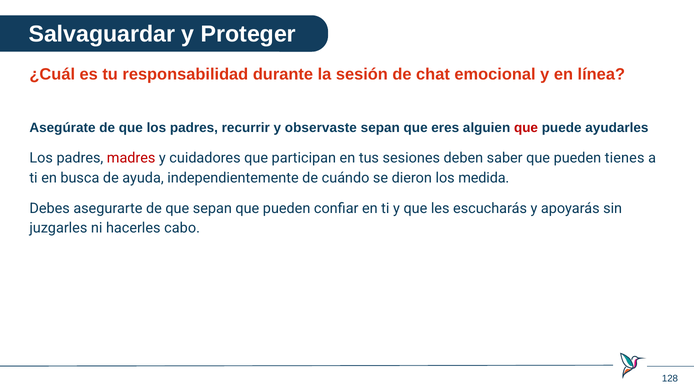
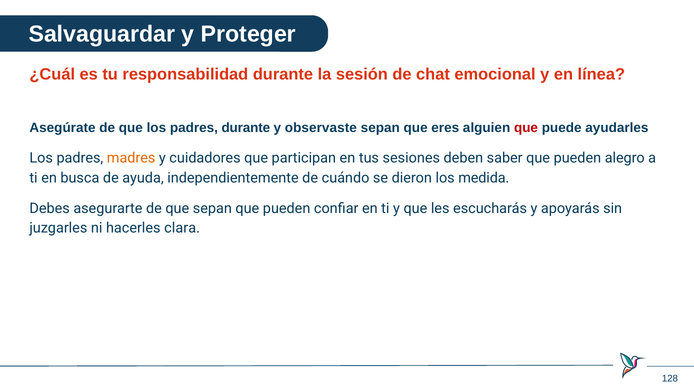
padres recurrir: recurrir -> durante
madres colour: red -> orange
tienes: tienes -> alegro
cabo: cabo -> clara
